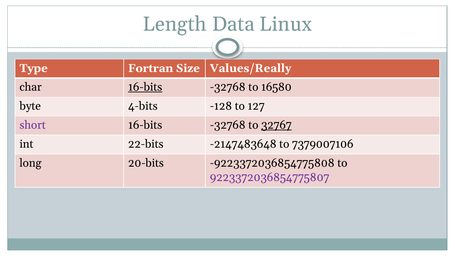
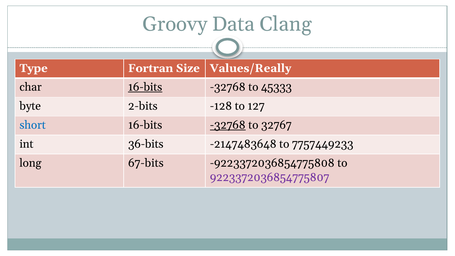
Length: Length -> Groovy
Linux: Linux -> Clang
16580: 16580 -> 45333
4-bits: 4-bits -> 2-bits
short colour: purple -> blue
-32768 at (228, 125) underline: none -> present
32767 underline: present -> none
22-bits: 22-bits -> 36-bits
7379007106: 7379007106 -> 7757449233
20-bits: 20-bits -> 67-bits
